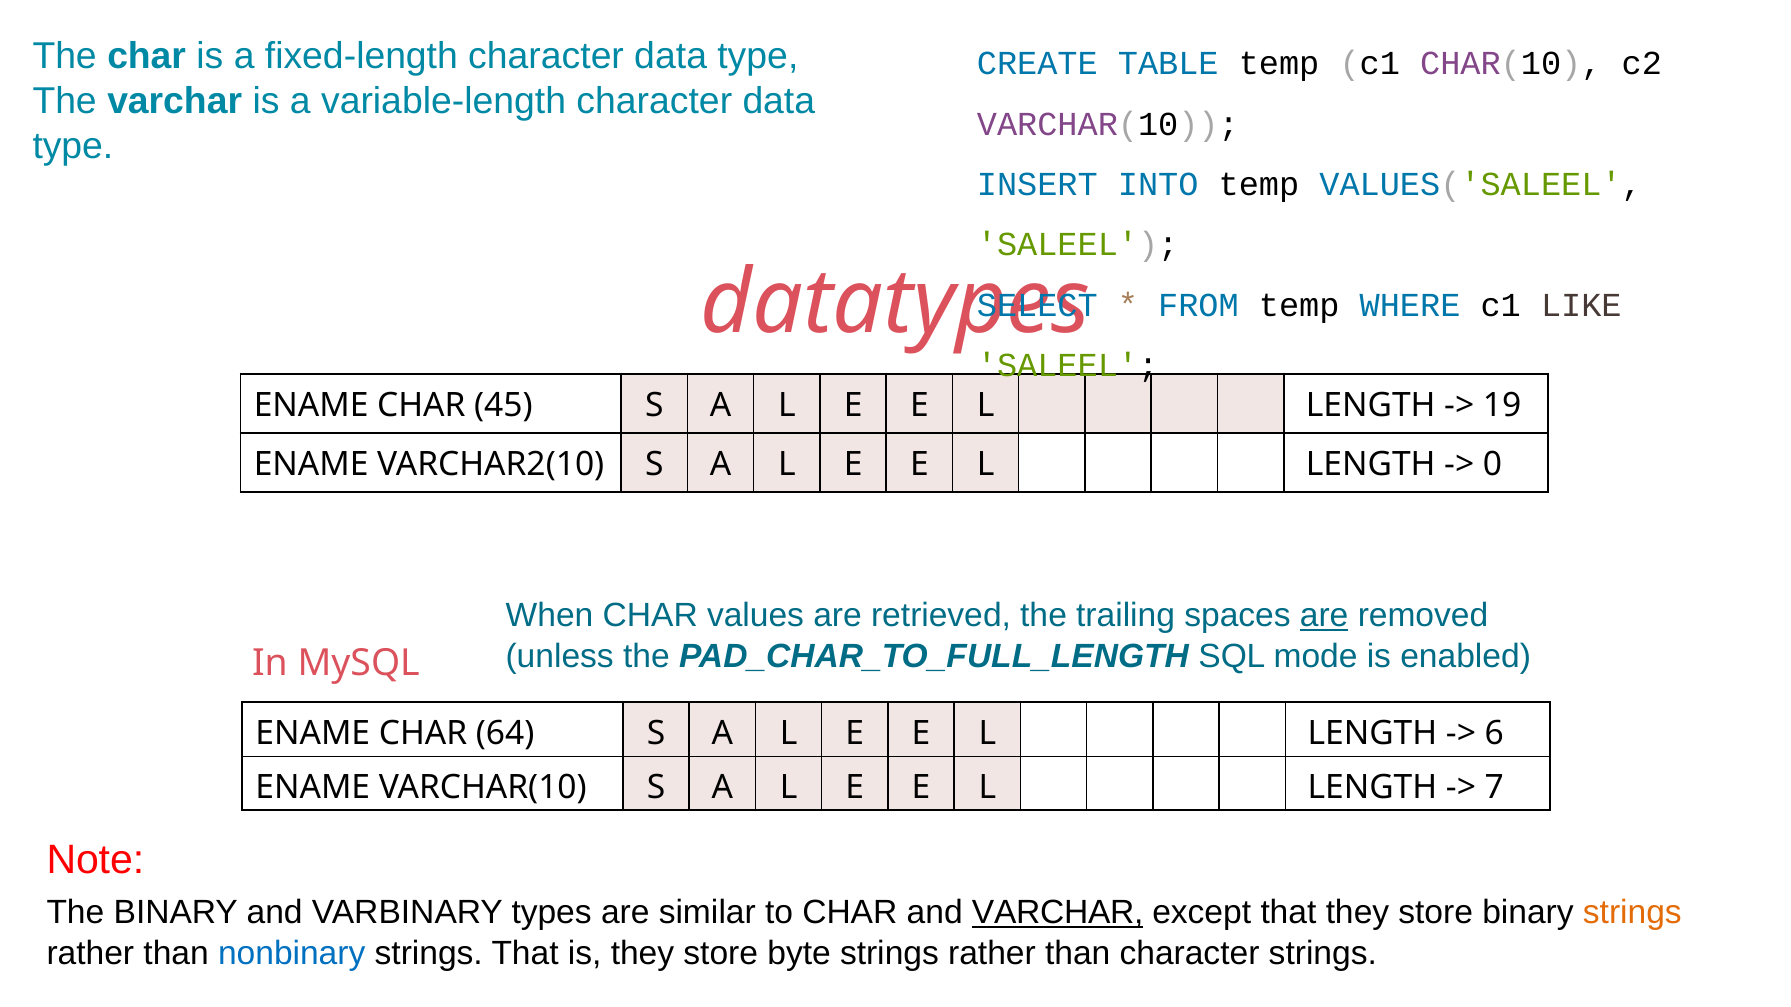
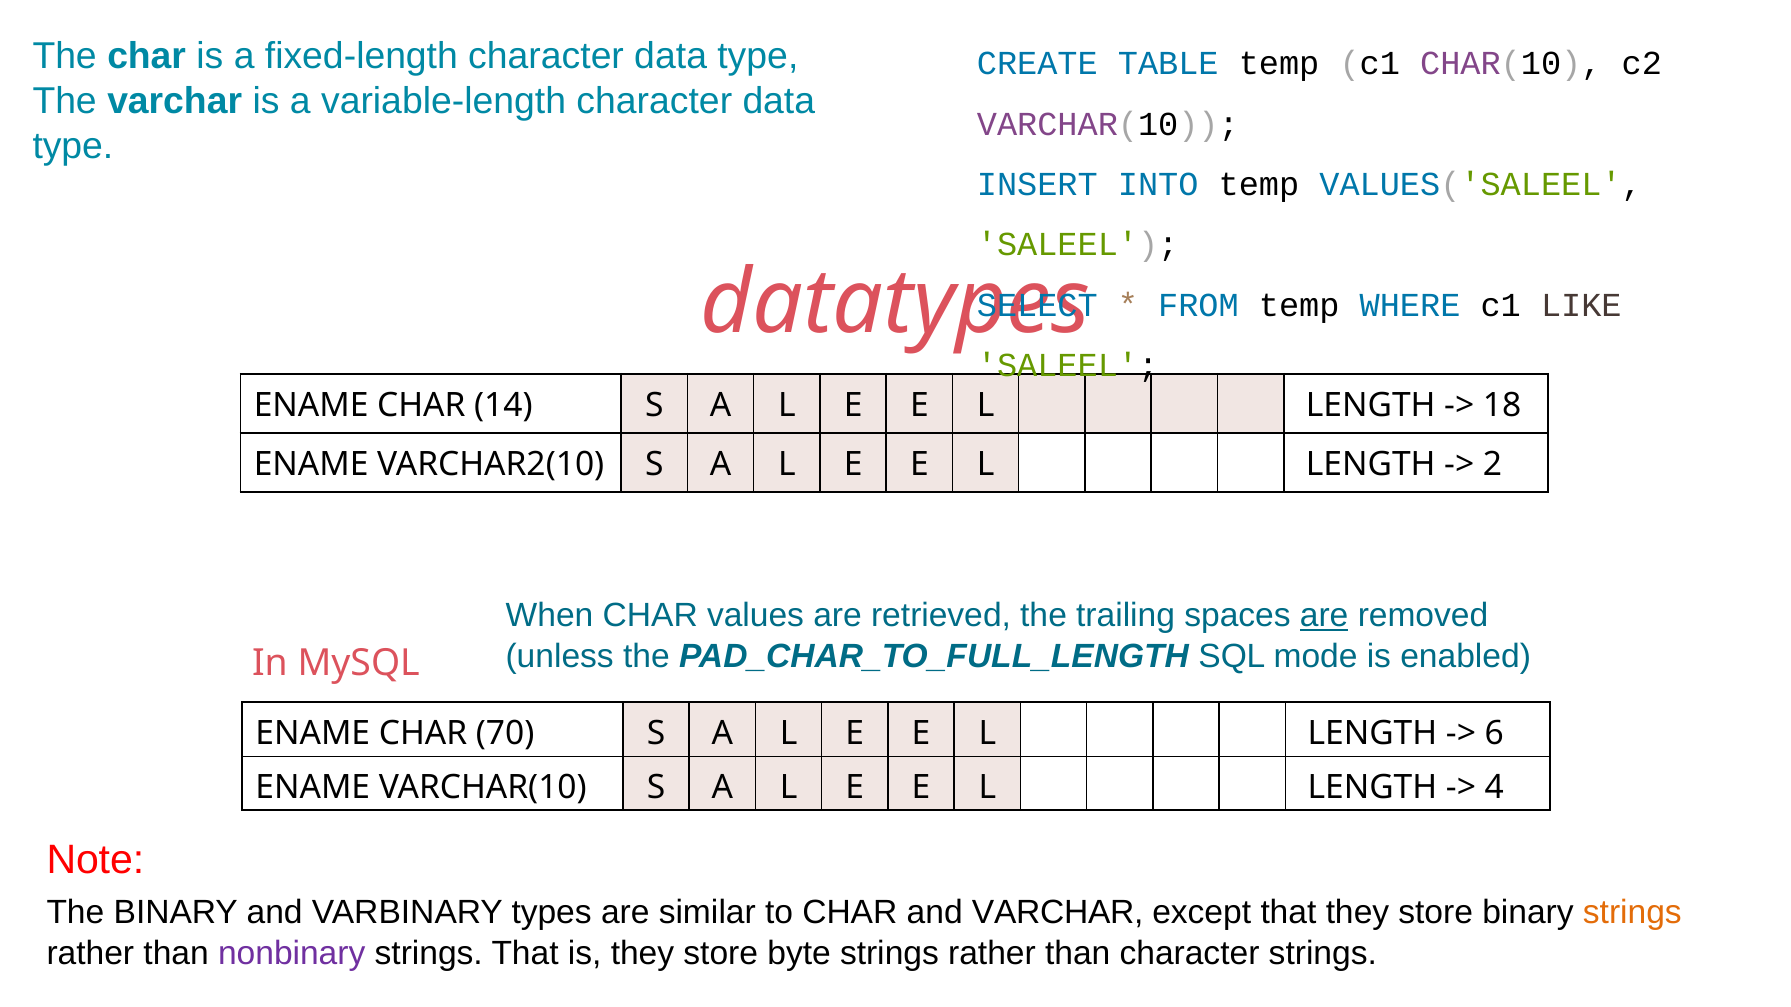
45: 45 -> 14
19: 19 -> 18
0: 0 -> 2
64: 64 -> 70
7: 7 -> 4
VARCHAR at (1058, 913) underline: present -> none
nonbinary colour: blue -> purple
